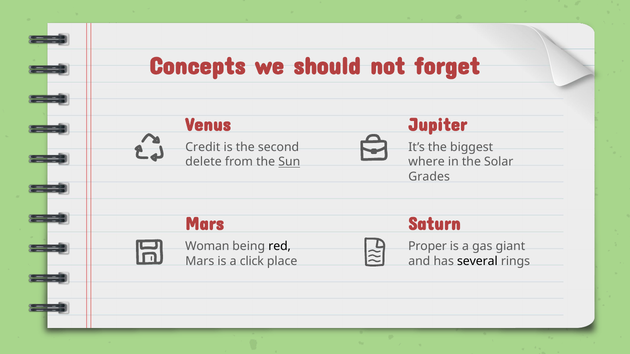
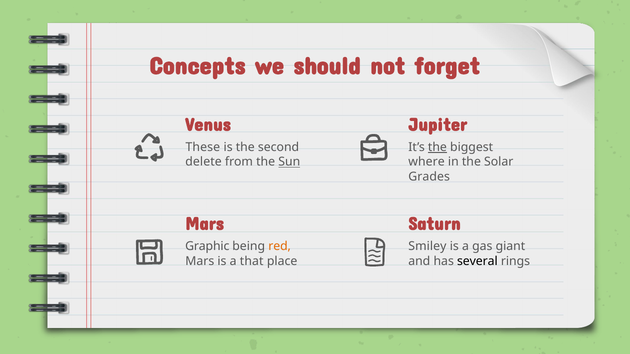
Credit: Credit -> These
the at (437, 147) underline: none -> present
Woman: Woman -> Graphic
red colour: black -> orange
Proper: Proper -> Smiley
click: click -> that
